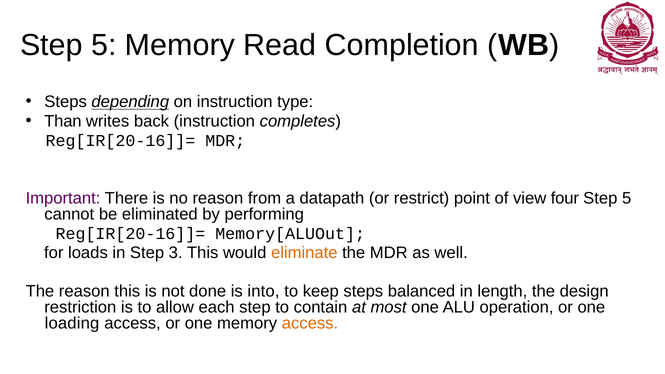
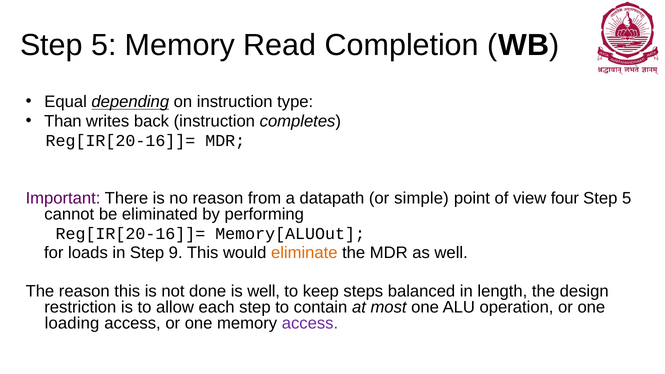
Steps at (66, 102): Steps -> Equal
restrict: restrict -> simple
3: 3 -> 9
is into: into -> well
access at (310, 323) colour: orange -> purple
